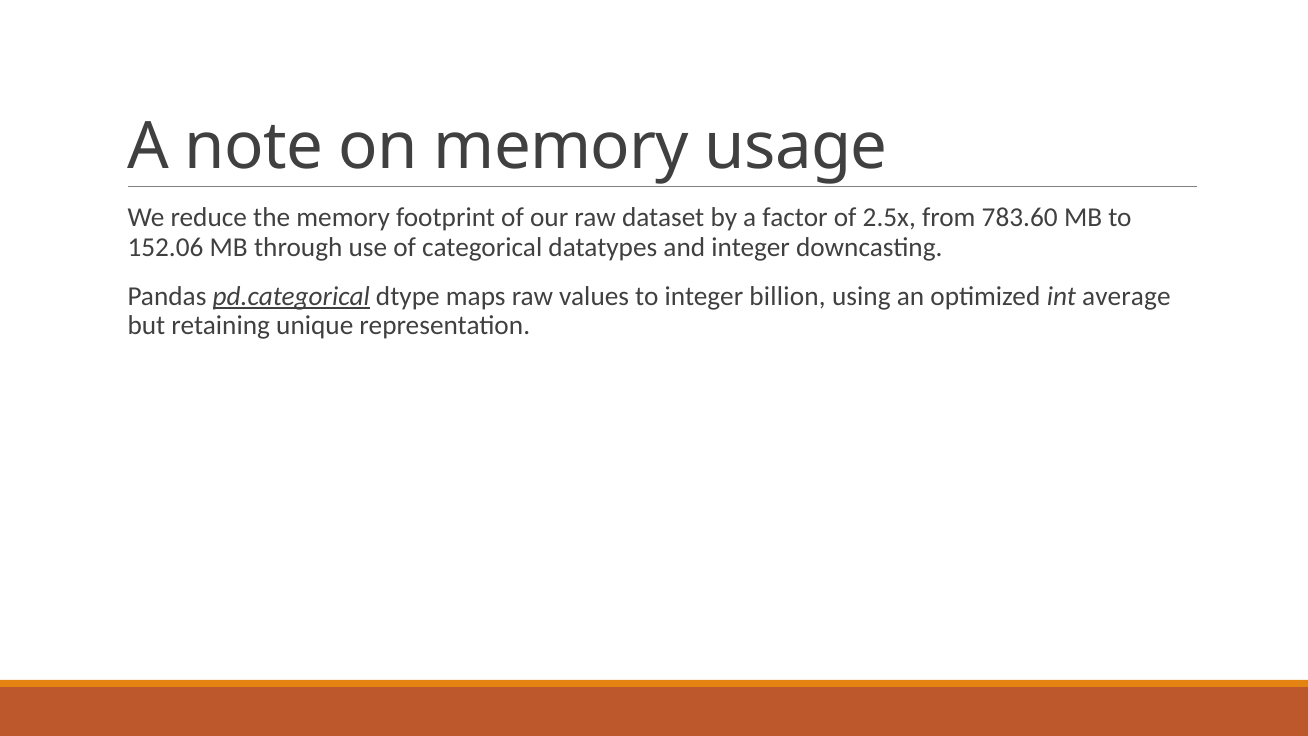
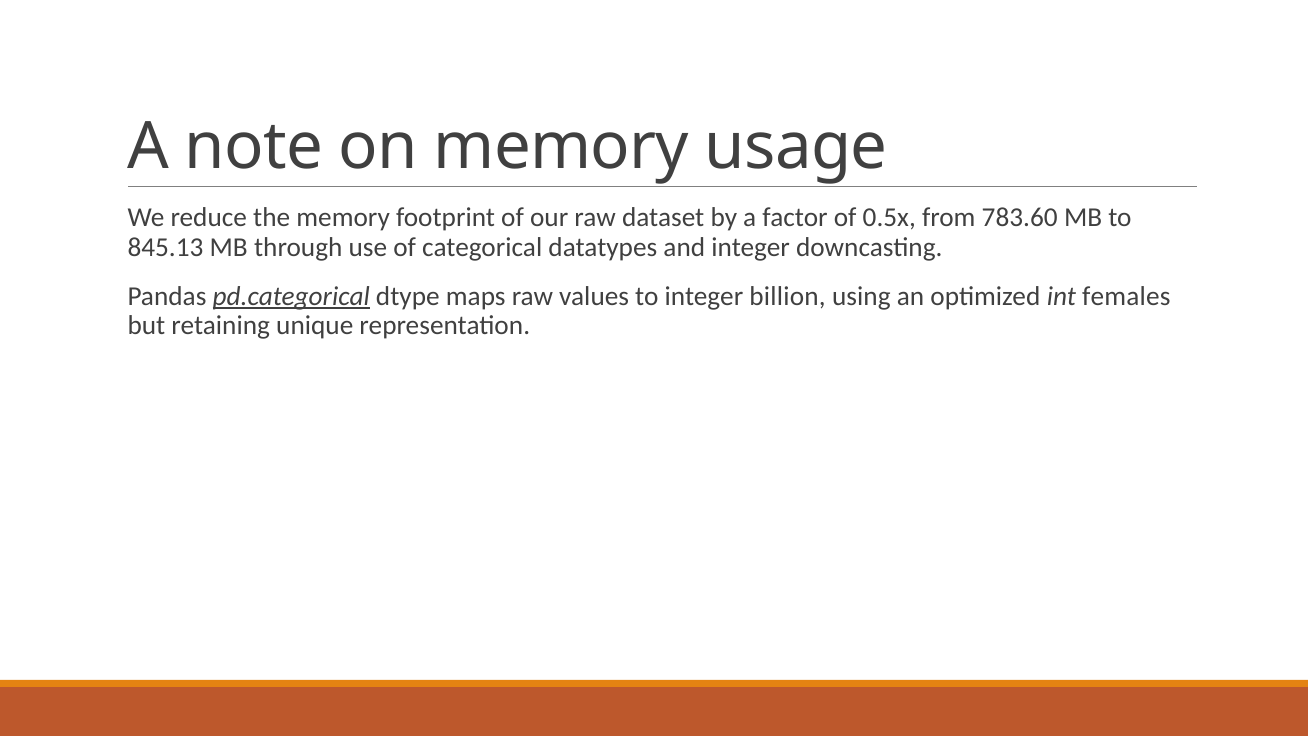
2.5x: 2.5x -> 0.5x
152.06: 152.06 -> 845.13
average: average -> females
